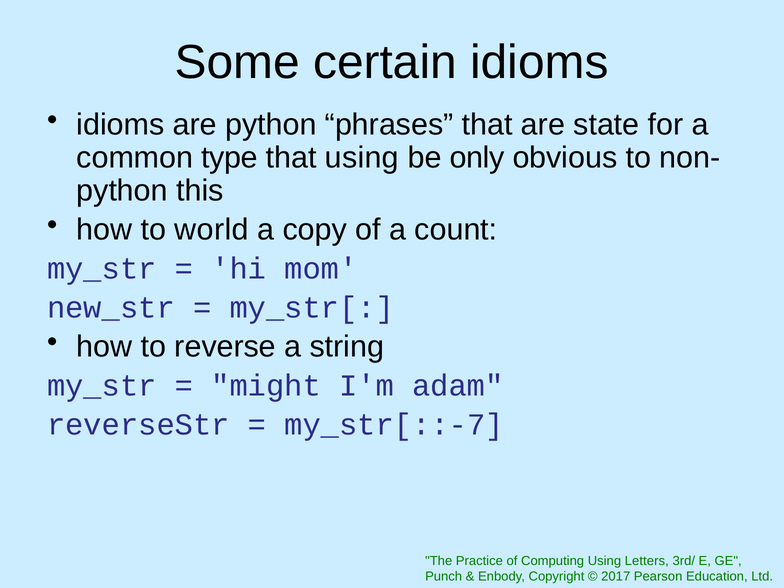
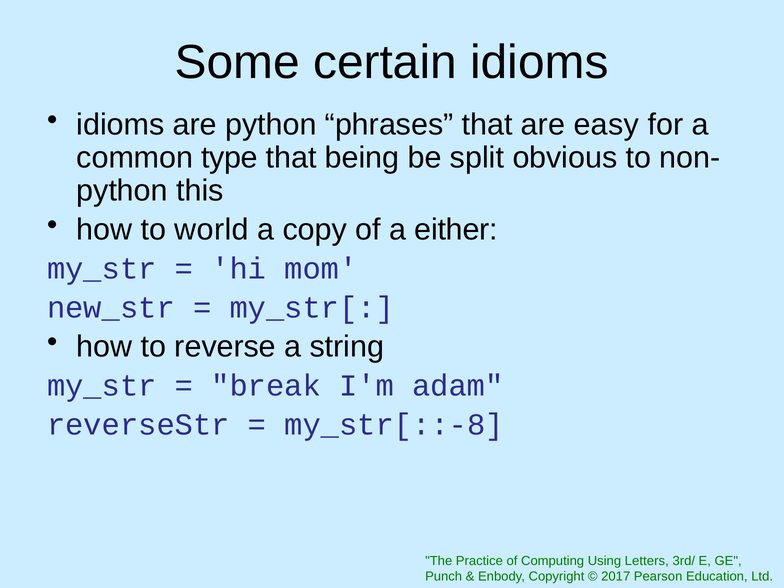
state: state -> easy
that using: using -> being
only: only -> split
count: count -> either
might: might -> break
my_str[::-7: my_str[::-7 -> my_str[::-8
